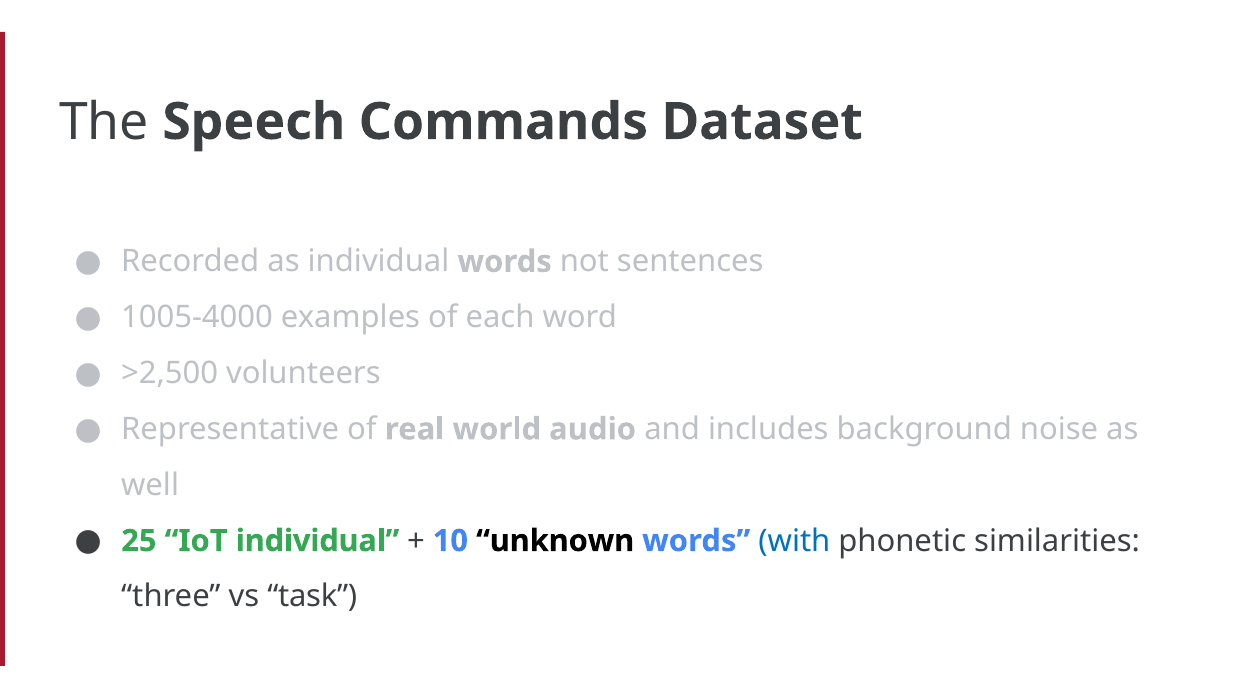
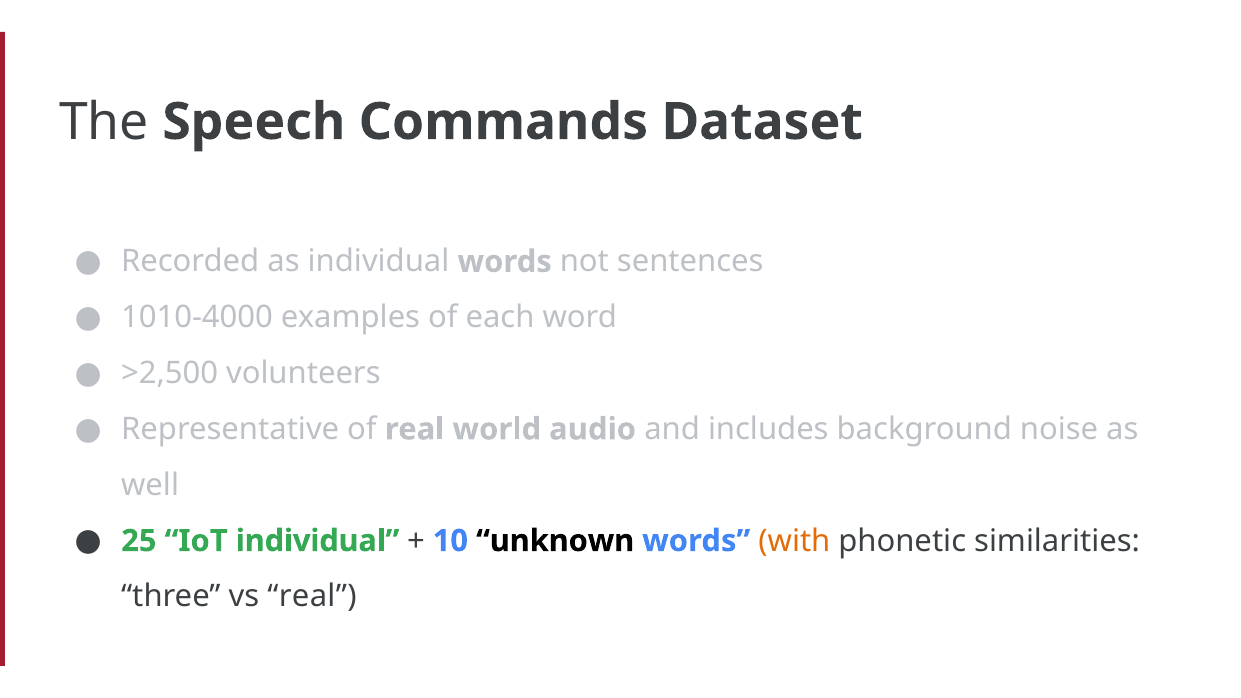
1005-4000: 1005-4000 -> 1010-4000
with colour: blue -> orange
vs task: task -> real
